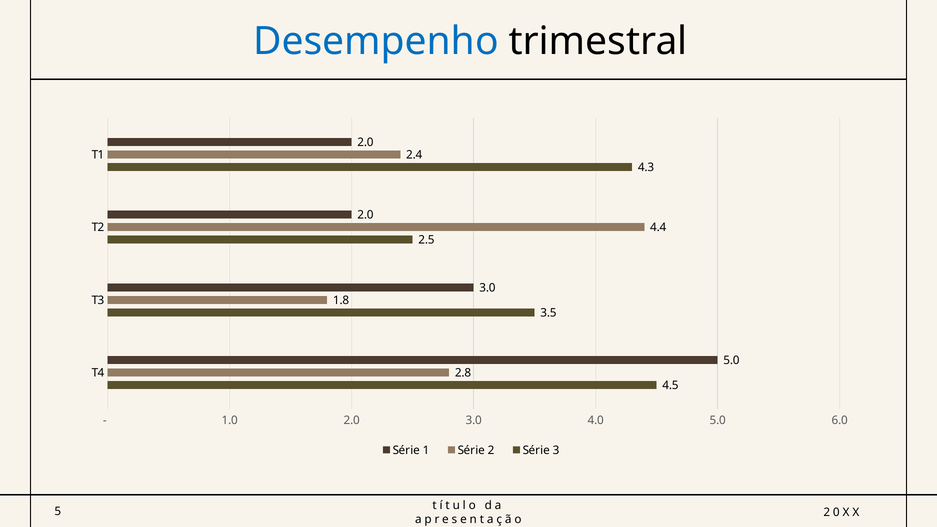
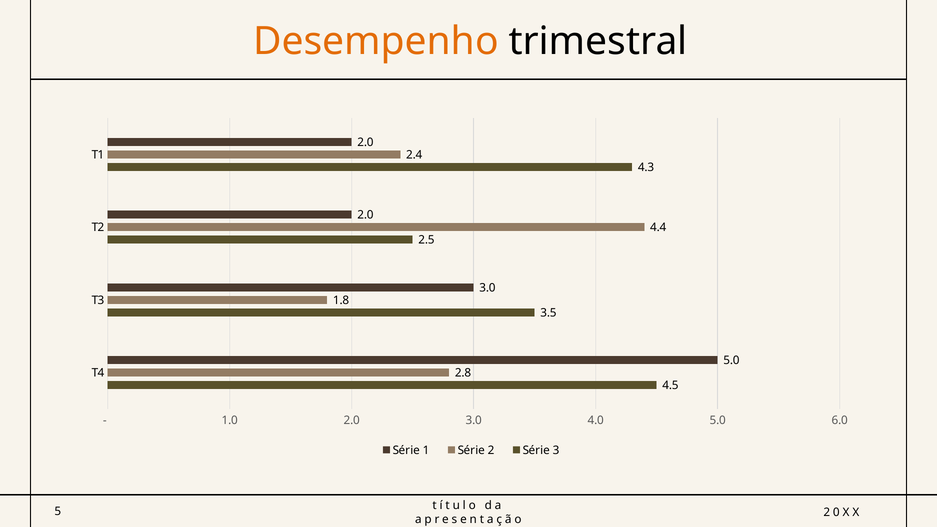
Desempenho colour: blue -> orange
